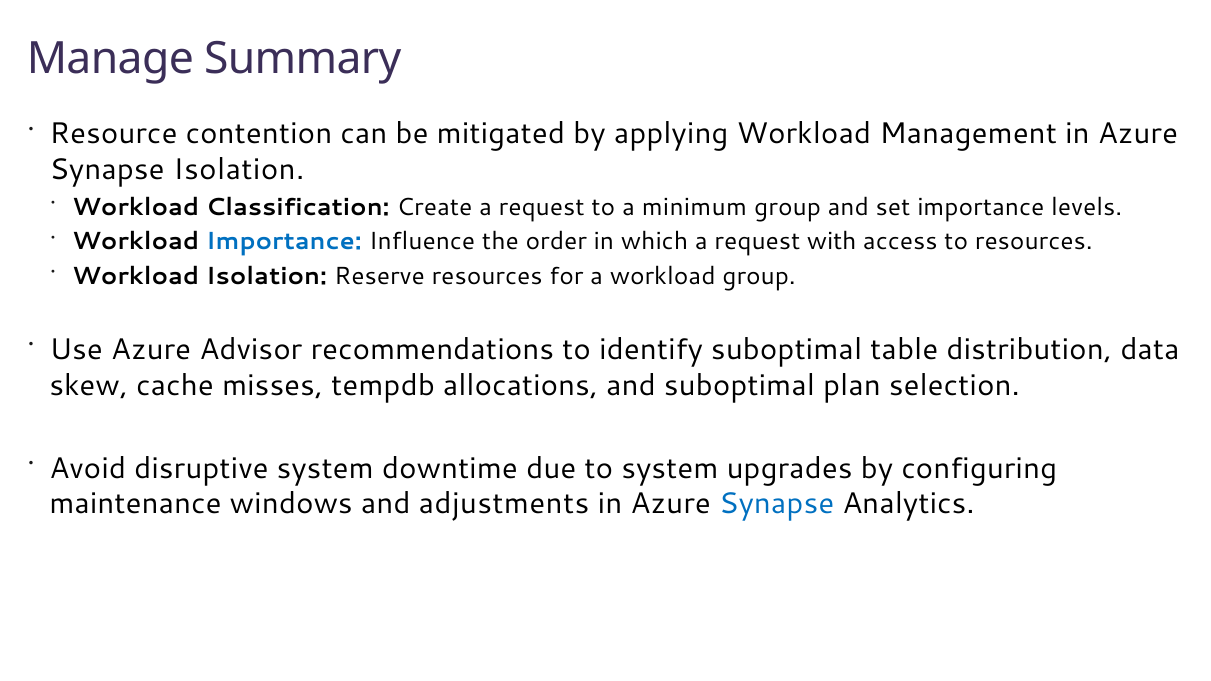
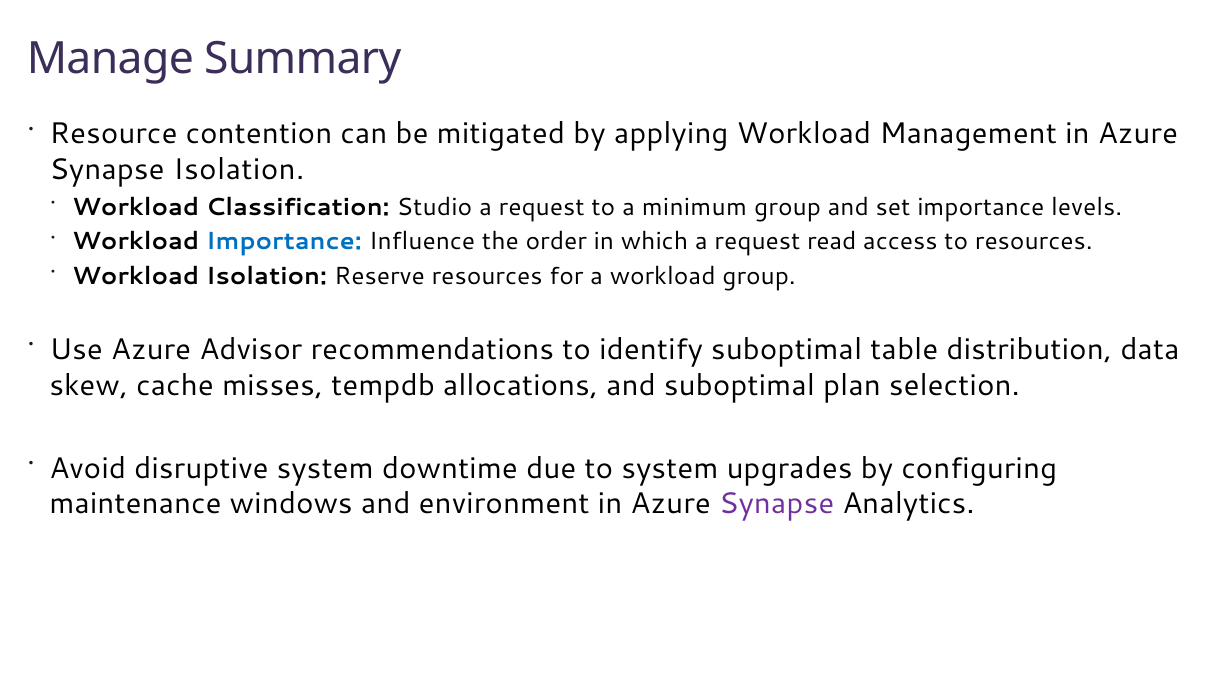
Create: Create -> Studio
with: with -> read
adjustments: adjustments -> environment
Synapse at (777, 504) colour: blue -> purple
